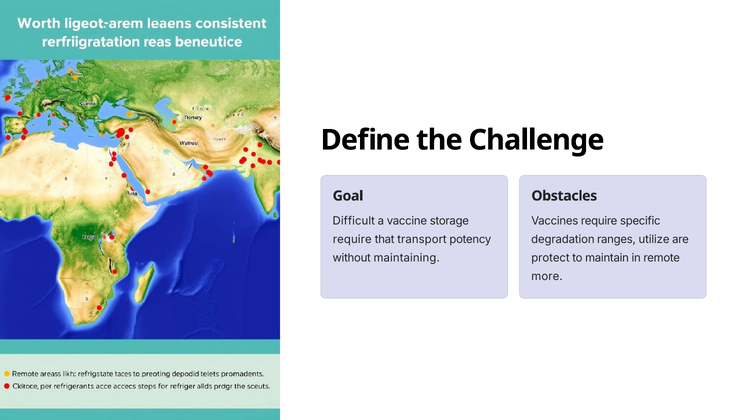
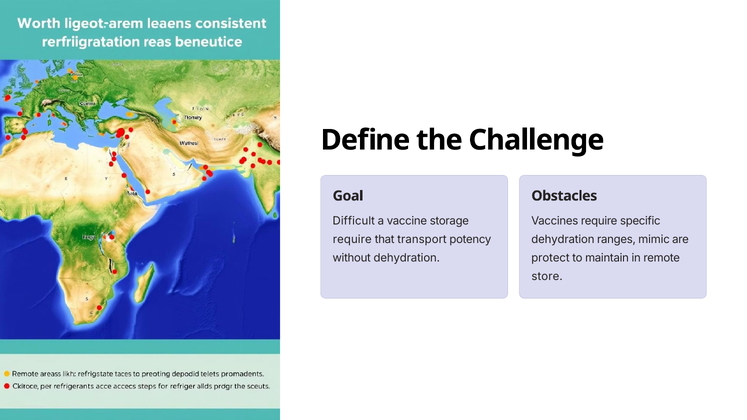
degradation at (563, 240): degradation -> dehydration
utilize: utilize -> mimic
without maintaining: maintaining -> dehydration
more: more -> store
